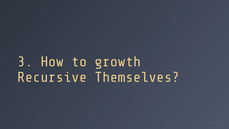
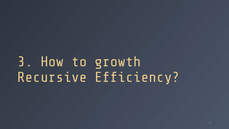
Themselves: Themselves -> Efficiency
